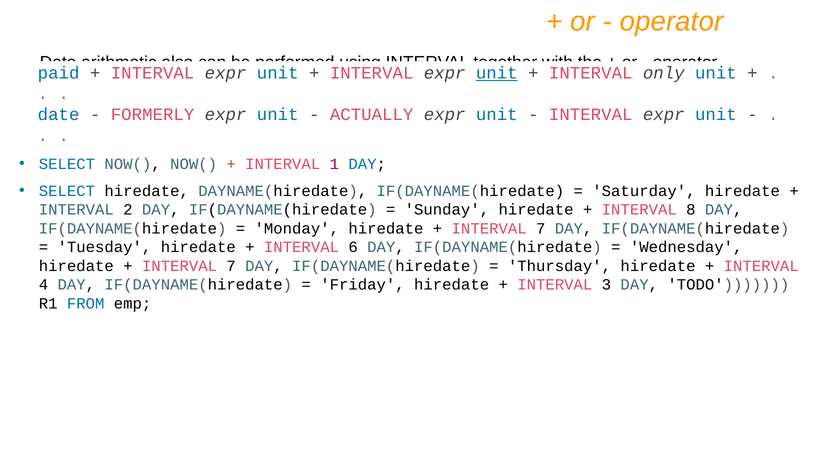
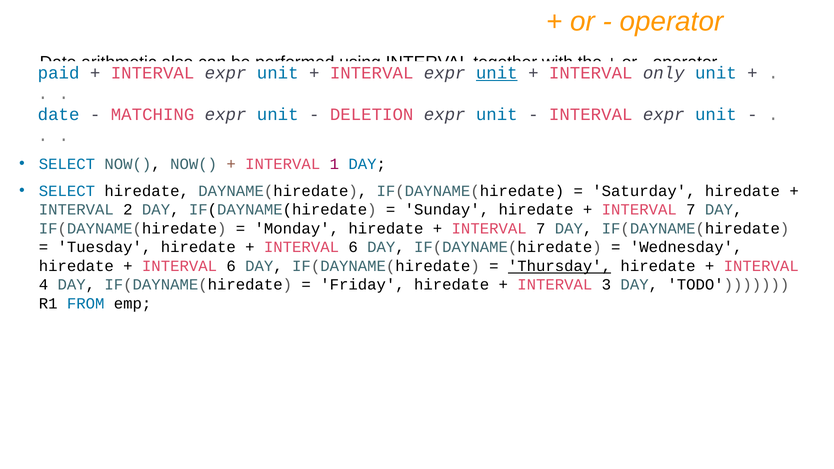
FORMERLY: FORMERLY -> MATCHING
ACTUALLY: ACTUALLY -> DELETION
8 at (691, 210): 8 -> 7
7 at (231, 266): 7 -> 6
Thursday underline: none -> present
